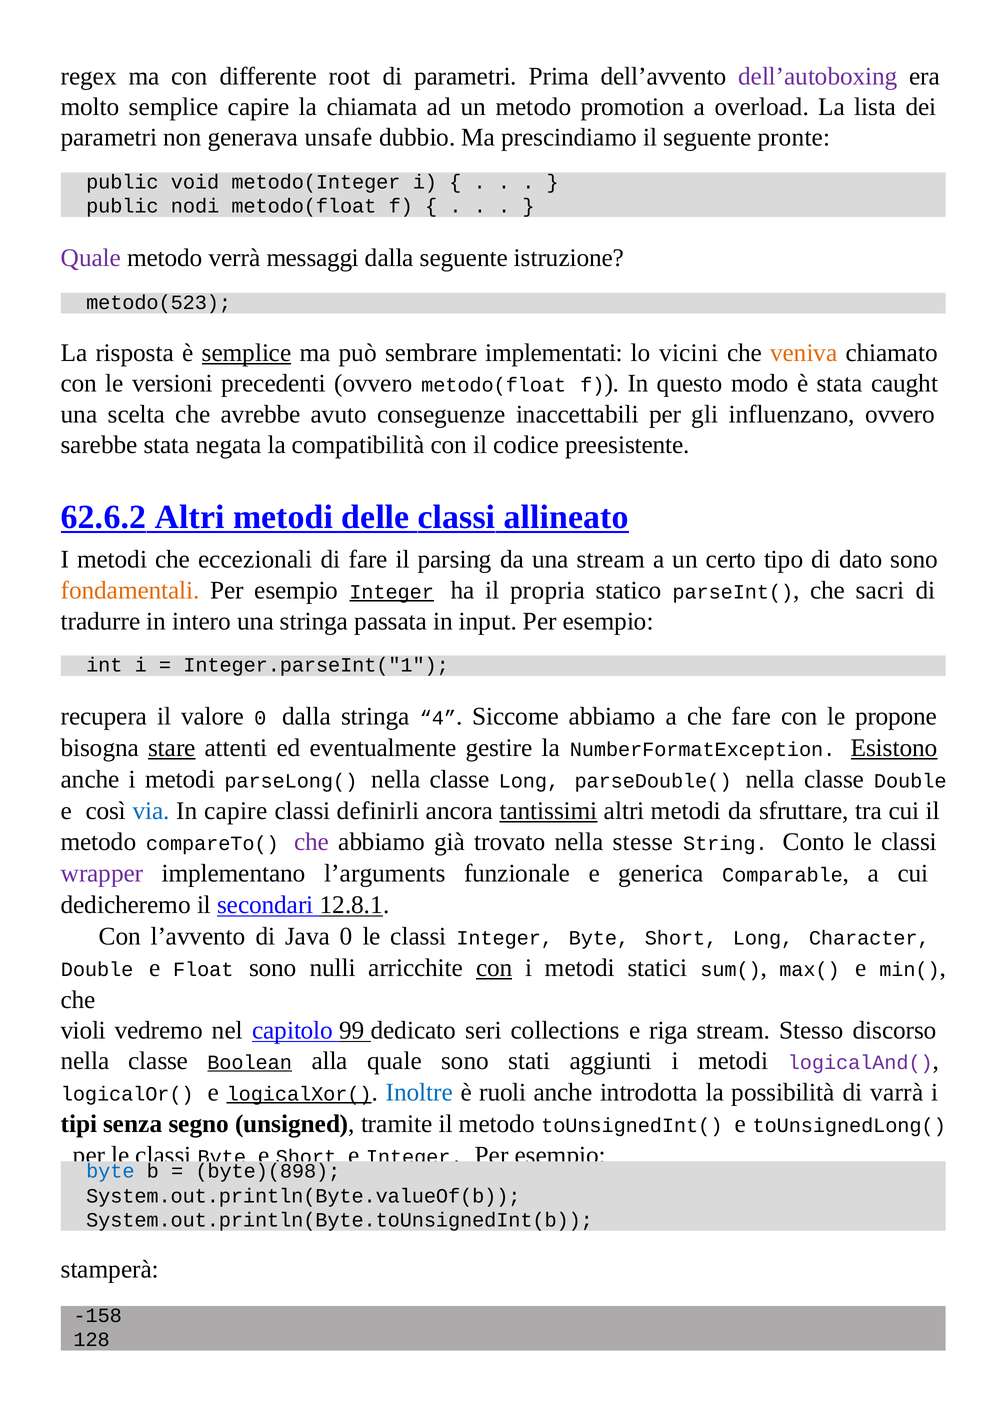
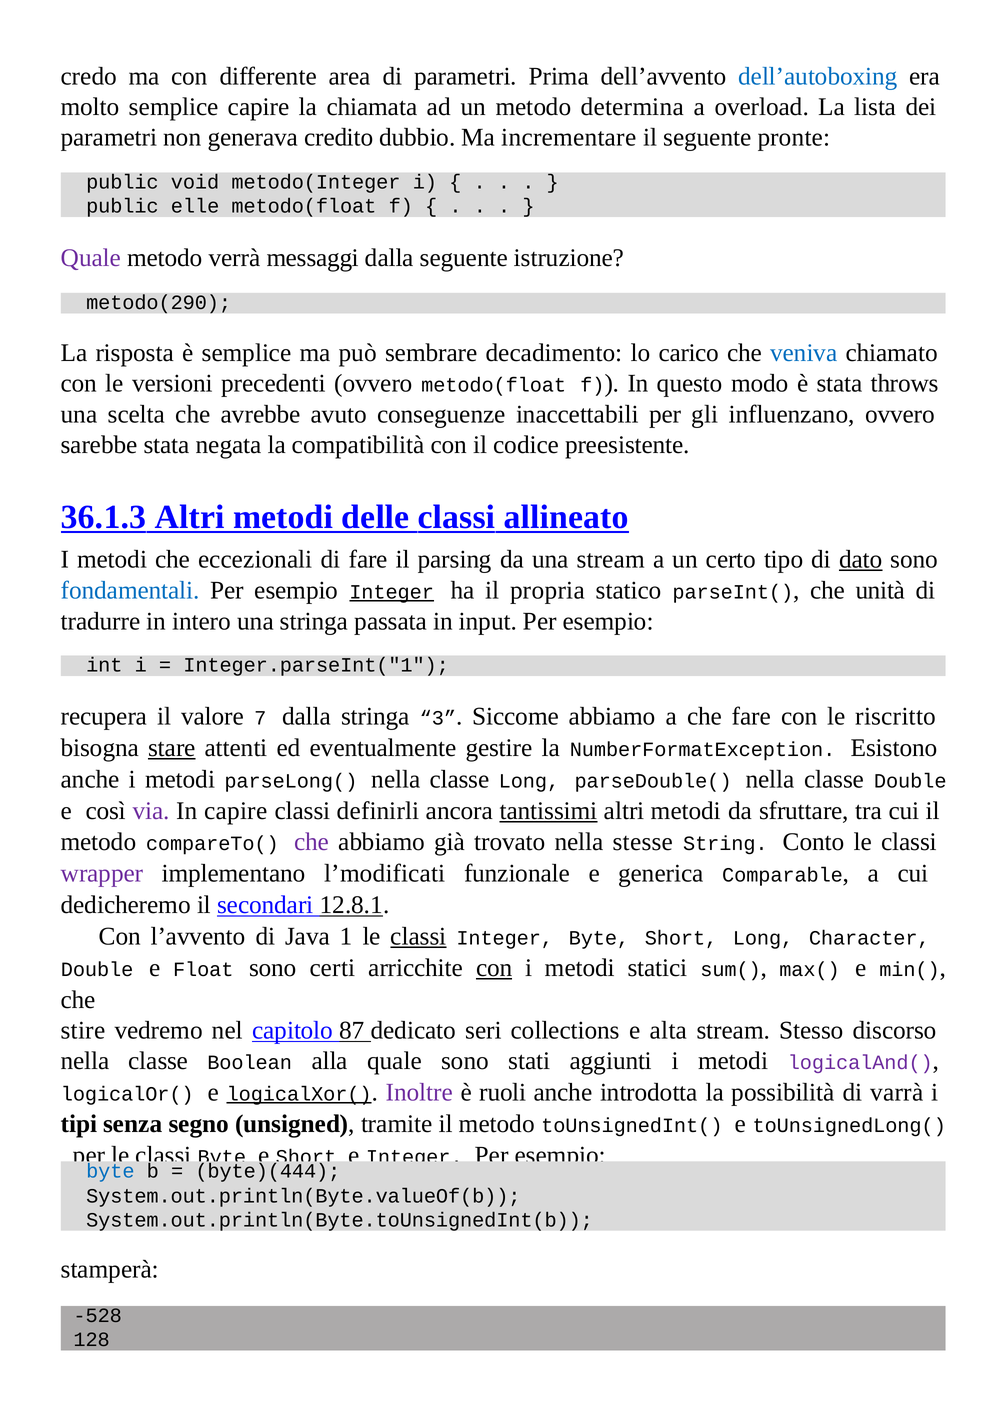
regex: regex -> credo
root: root -> area
dell’autoboxing colour: purple -> blue
promotion: promotion -> determina
unsafe: unsafe -> credito
prescindiamo: prescindiamo -> incrementare
nodi: nodi -> elle
metodo(523: metodo(523 -> metodo(290
semplice at (247, 353) underline: present -> none
implementati: implementati -> decadimento
vicini: vicini -> carico
veniva colour: orange -> blue
caught: caught -> throws
62.6.2: 62.6.2 -> 36.1.3
dato underline: none -> present
fondamentali colour: orange -> blue
sacri: sacri -> unità
valore 0: 0 -> 7
4: 4 -> 3
propone: propone -> riscritto
Esistono underline: present -> none
via colour: blue -> purple
l’arguments: l’arguments -> l’modificati
Java 0: 0 -> 1
classi at (418, 936) underline: none -> present
nulli: nulli -> certi
violi: violi -> stire
99: 99 -> 87
riga: riga -> alta
Boolean underline: present -> none
Inoltre colour: blue -> purple
byte)(898: byte)(898 -> byte)(444
-158: -158 -> -528
